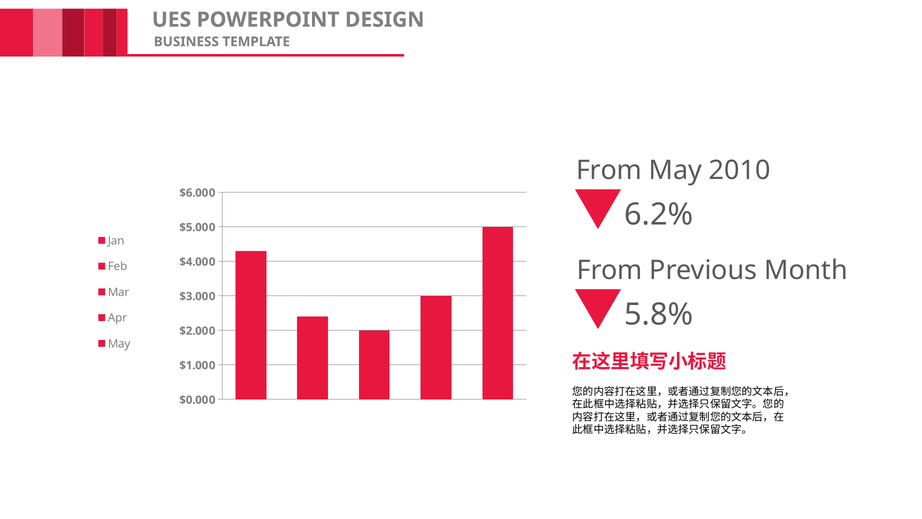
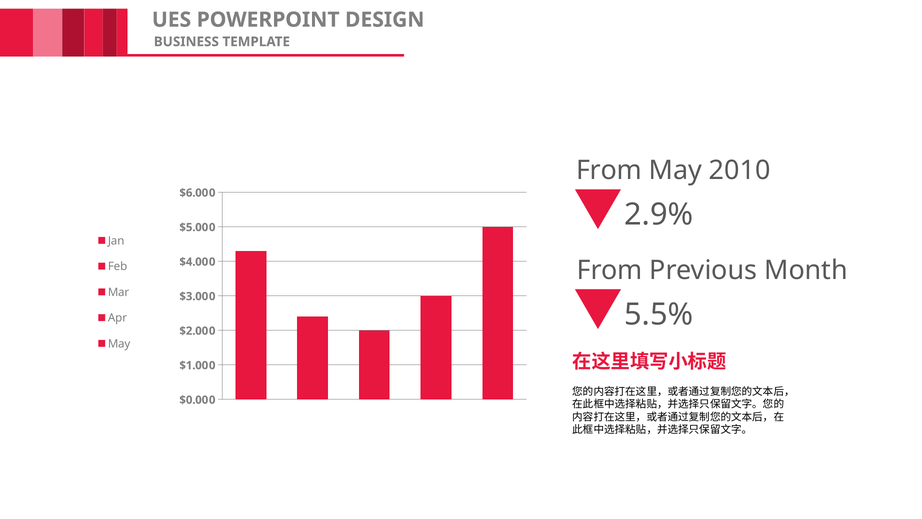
6.2%: 6.2% -> 2.9%
5.8%: 5.8% -> 5.5%
